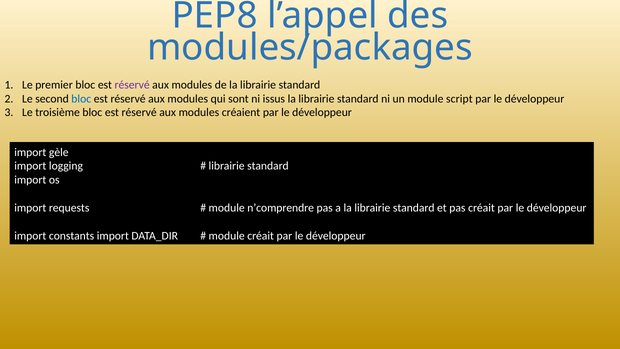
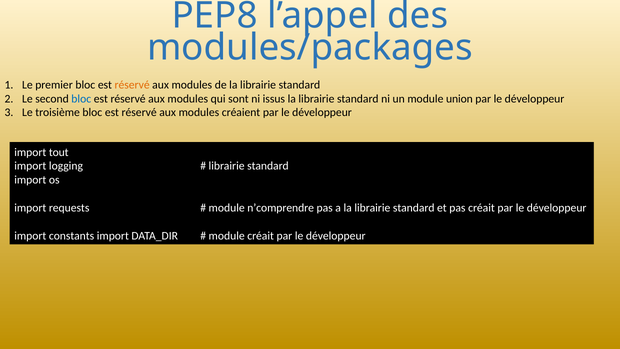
réservé at (132, 85) colour: purple -> orange
script: script -> union
gèle: gèle -> tout
